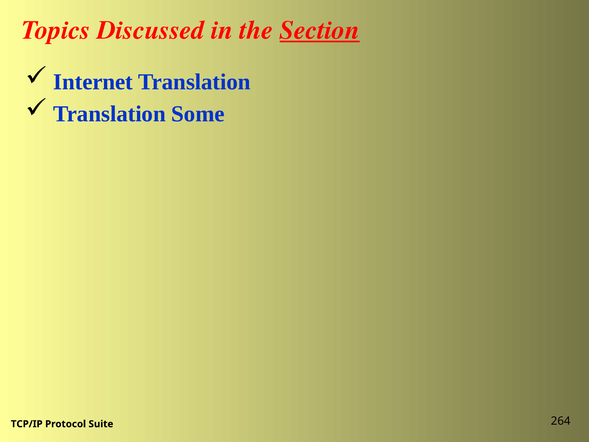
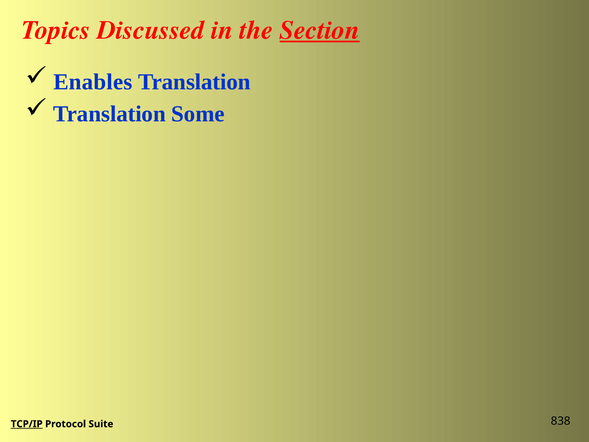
Internet: Internet -> Enables
TCP/IP underline: none -> present
264: 264 -> 838
